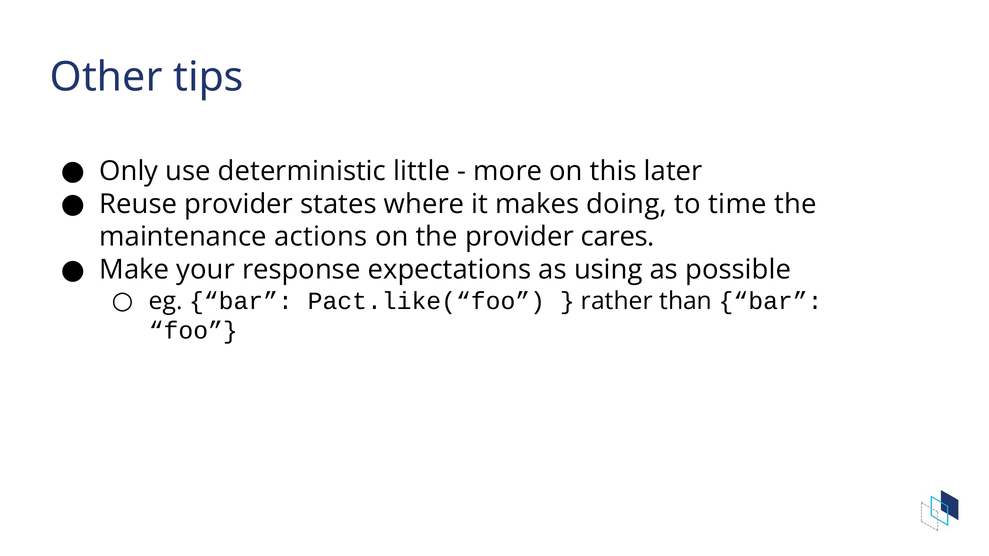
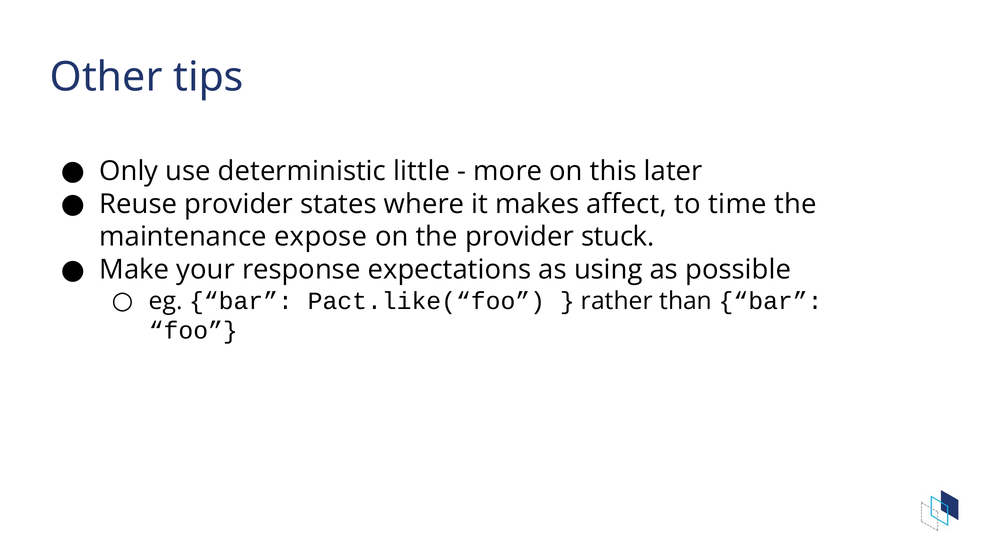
doing: doing -> affect
actions: actions -> expose
cares: cares -> stuck
